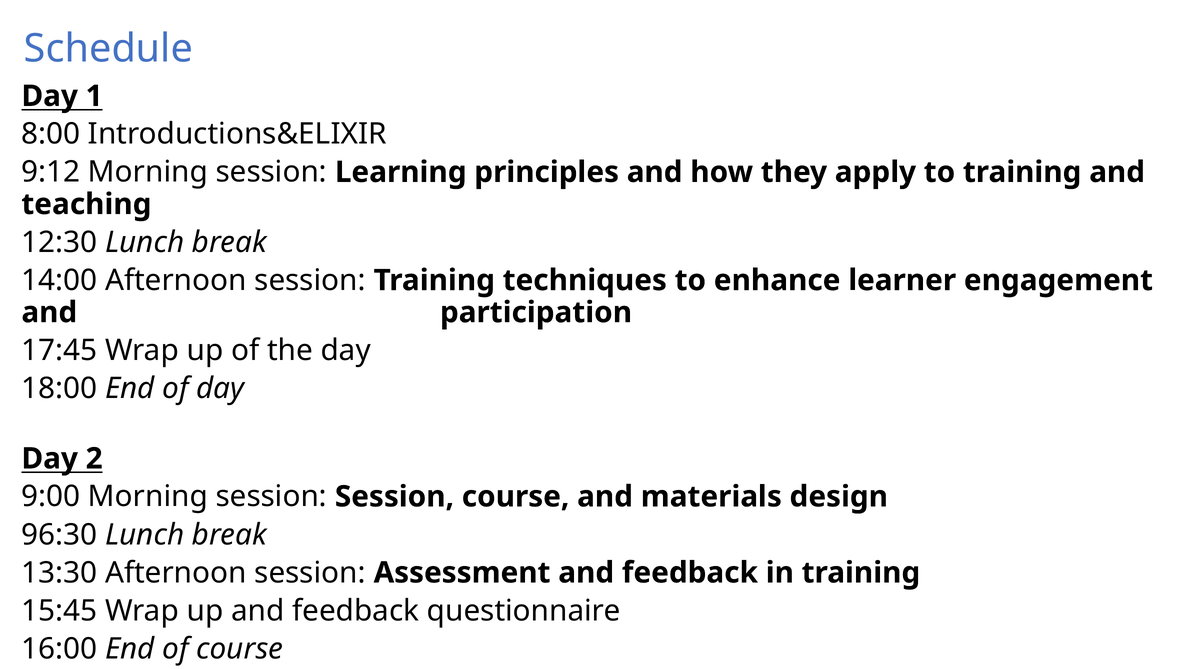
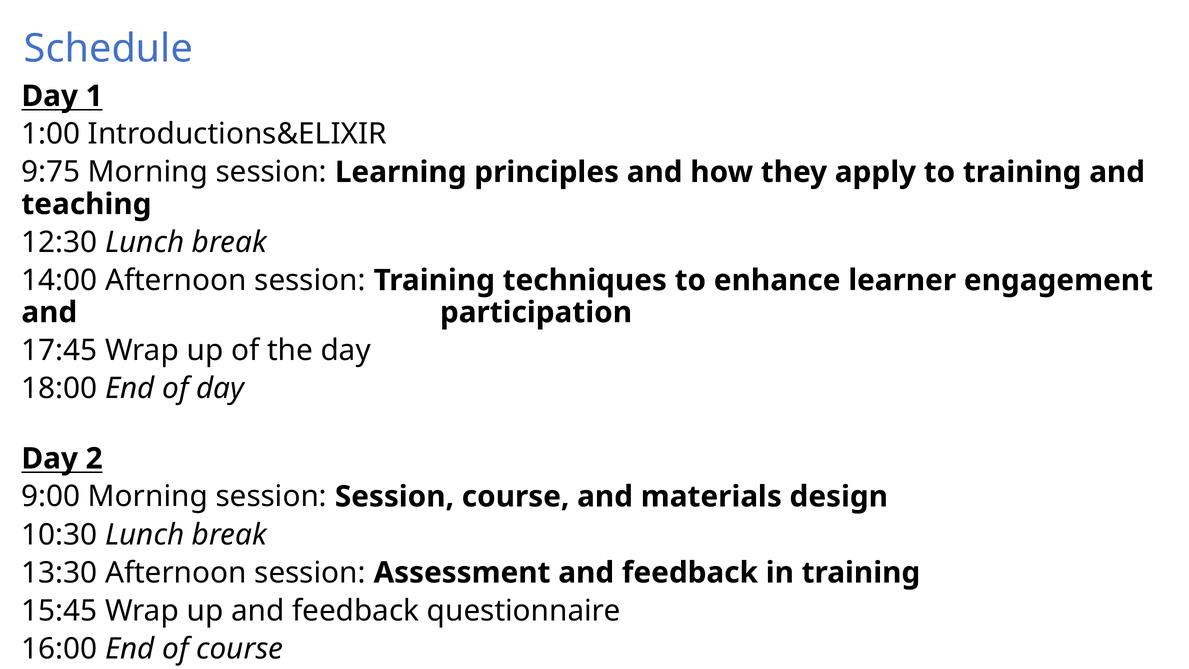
8:00: 8:00 -> 1:00
9:12: 9:12 -> 9:75
96:30: 96:30 -> 10:30
